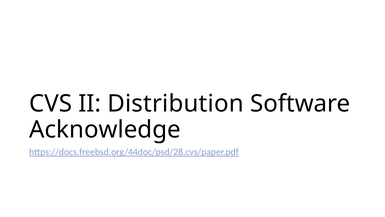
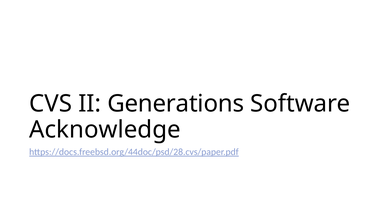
Distribution: Distribution -> Generations
